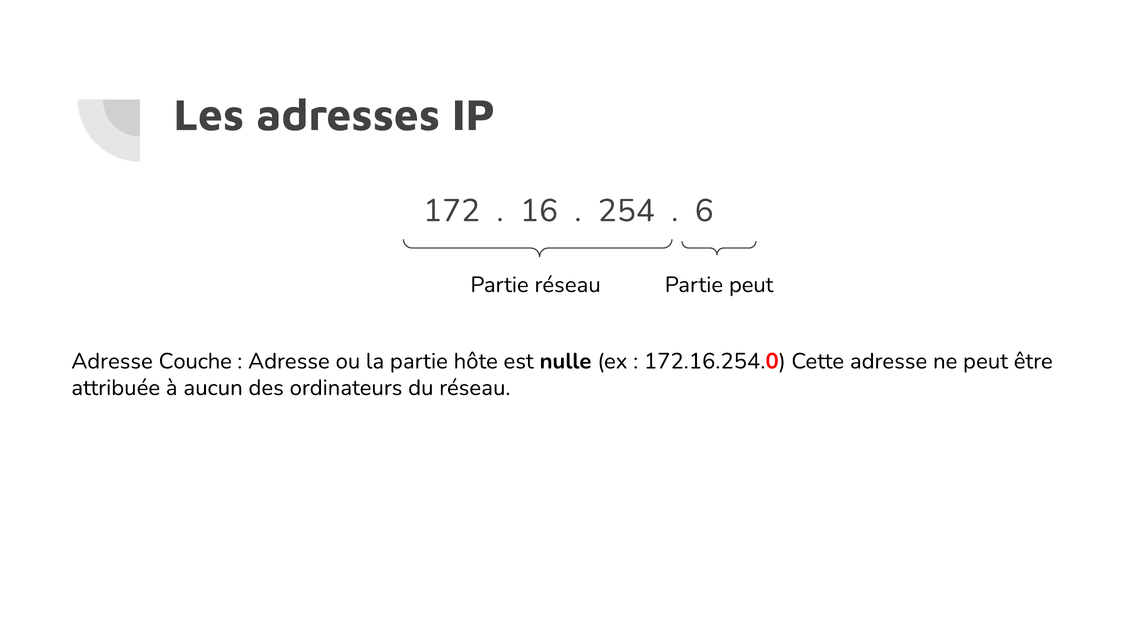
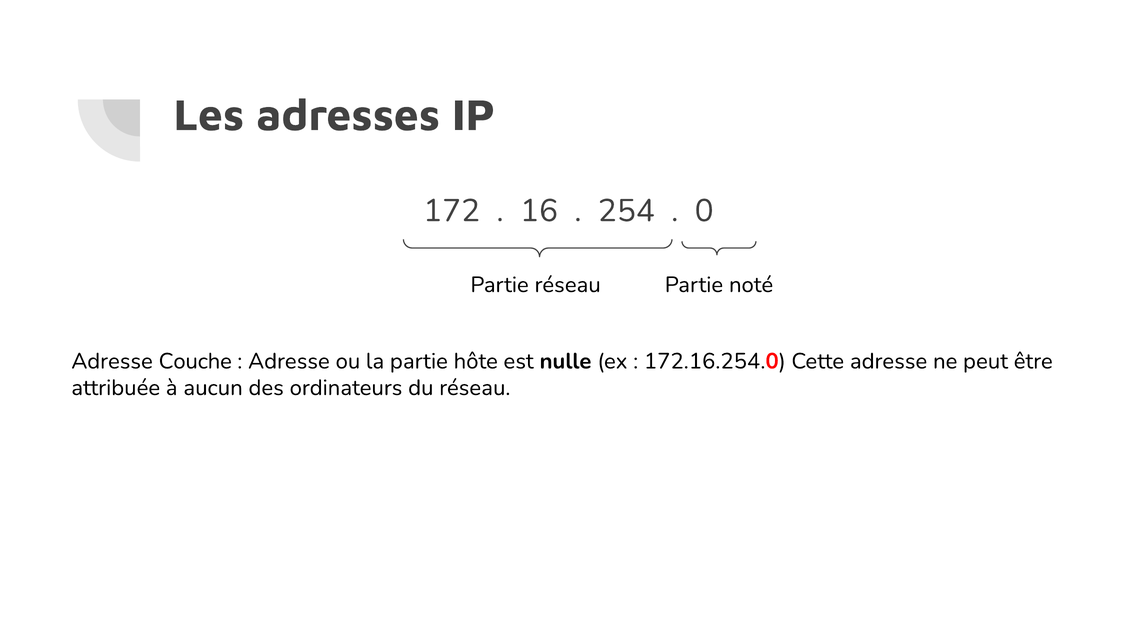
6: 6 -> 0
Partie peut: peut -> noté
